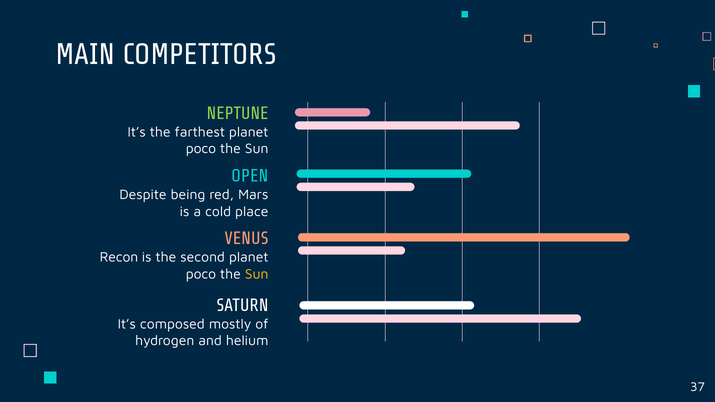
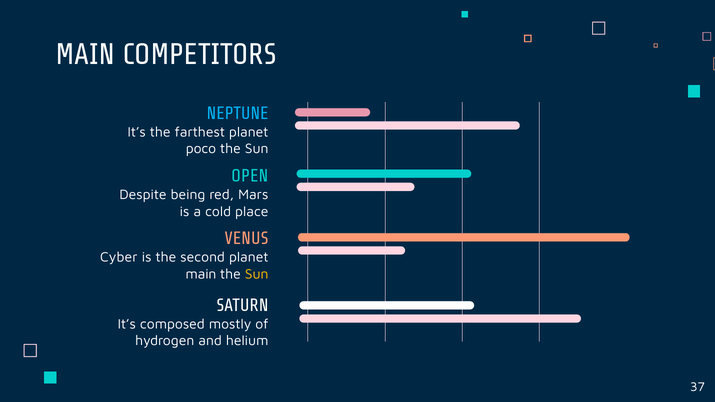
NEPTUNE colour: light green -> light blue
Recon: Recon -> Cyber
poco at (201, 274): poco -> main
